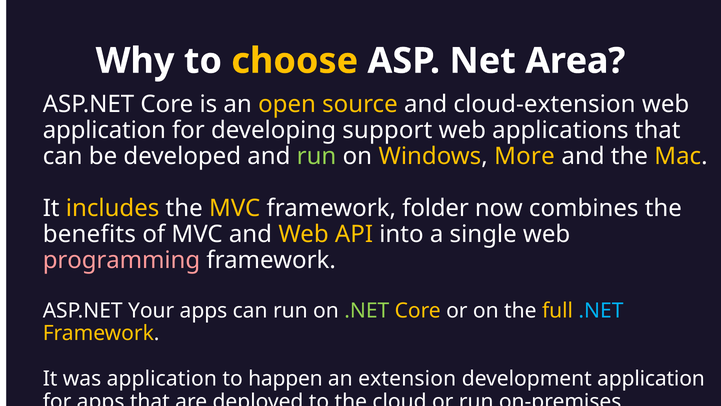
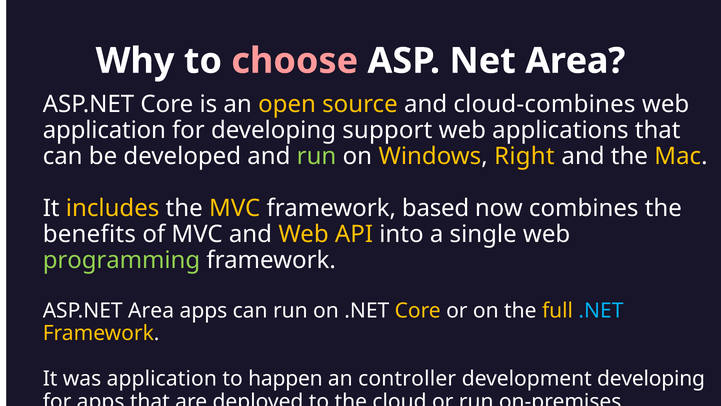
choose colour: yellow -> pink
cloud-extension: cloud-extension -> cloud-combines
More: More -> Right
folder: folder -> based
programming colour: pink -> light green
ASP.NET Your: Your -> Area
.NET at (367, 310) colour: light green -> white
extension: extension -> controller
development application: application -> developing
